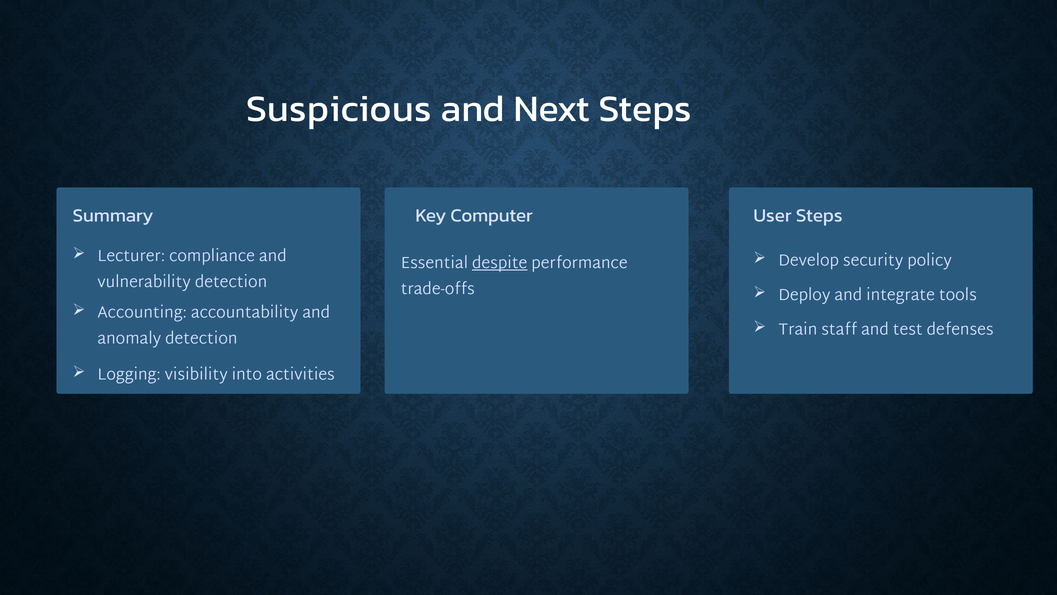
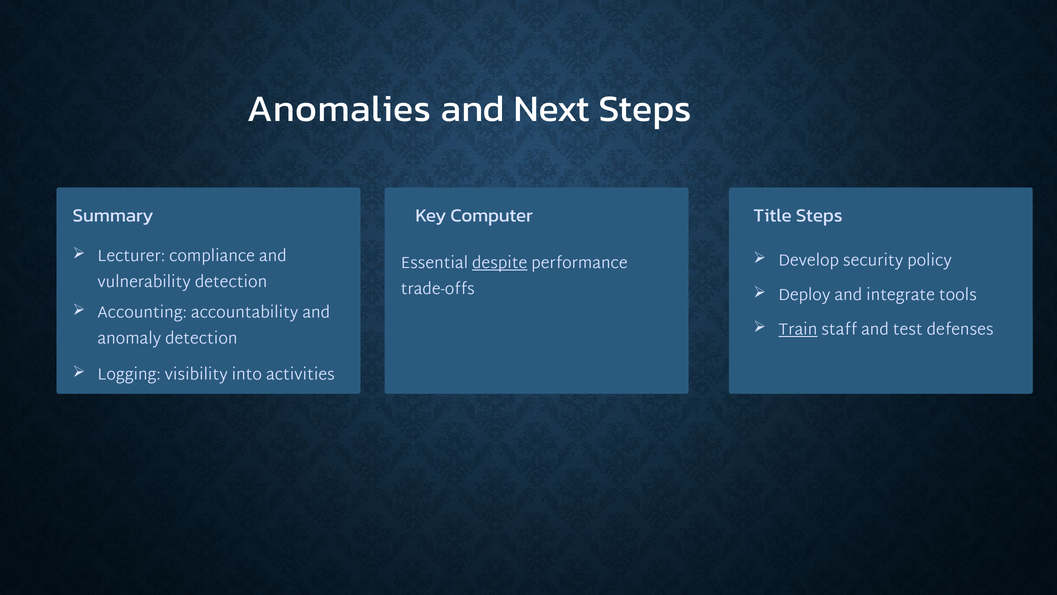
Suspicious: Suspicious -> Anomalies
User: User -> Title
Train underline: none -> present
